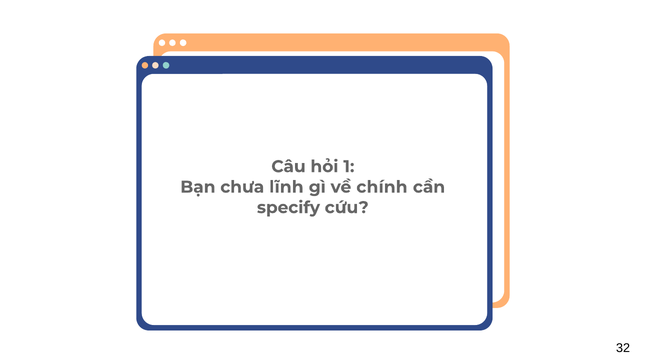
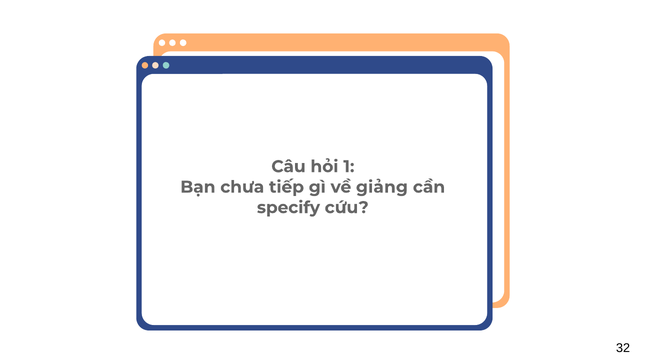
lĩnh: lĩnh -> tiếp
chính: chính -> giảng
